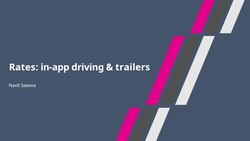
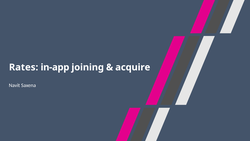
driving: driving -> joining
trailers: trailers -> acquire
